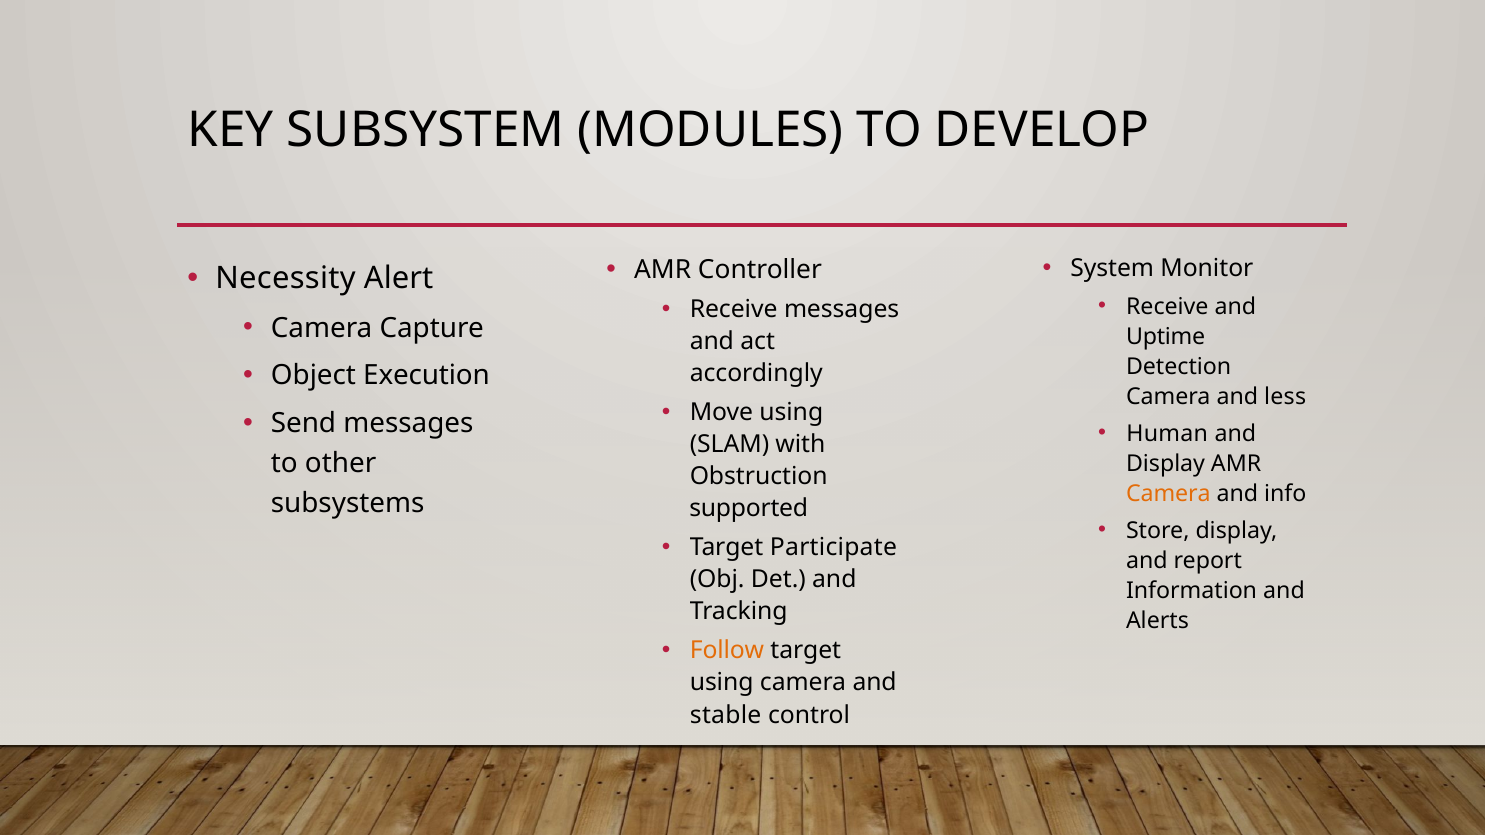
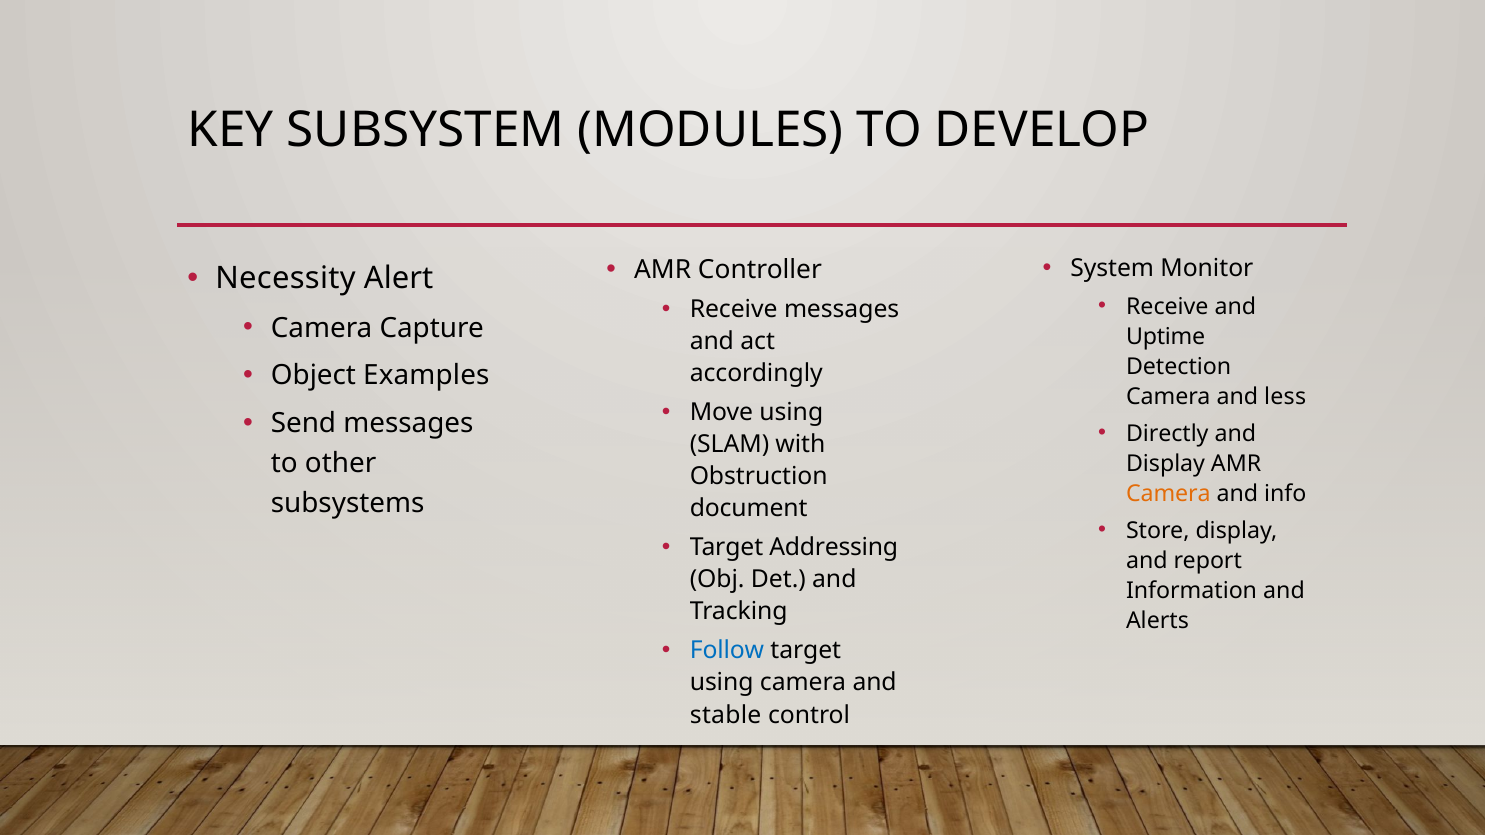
Execution: Execution -> Examples
Human: Human -> Directly
supported: supported -> document
Participate: Participate -> Addressing
Follow colour: orange -> blue
